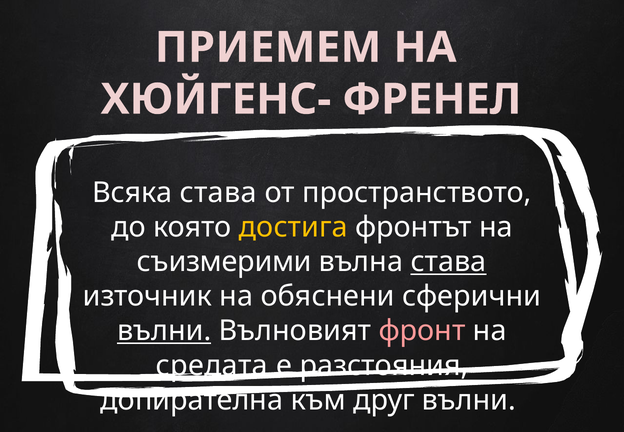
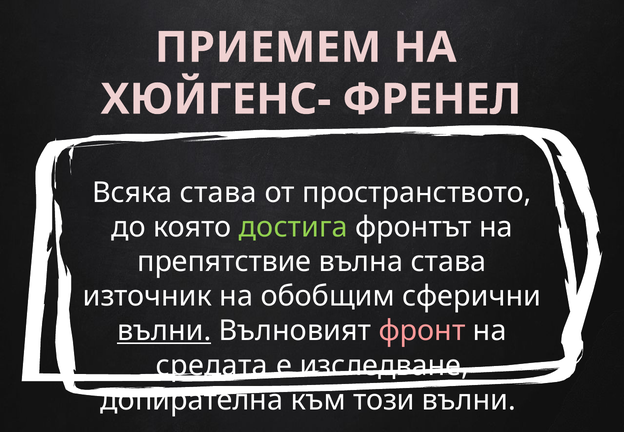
достига colour: yellow -> light green
съизмерими: съизмерими -> препятствие
става at (448, 262) underline: present -> none
обяснени: обяснени -> обобщим
разстояния: разстояния -> изследване
друг: друг -> този
